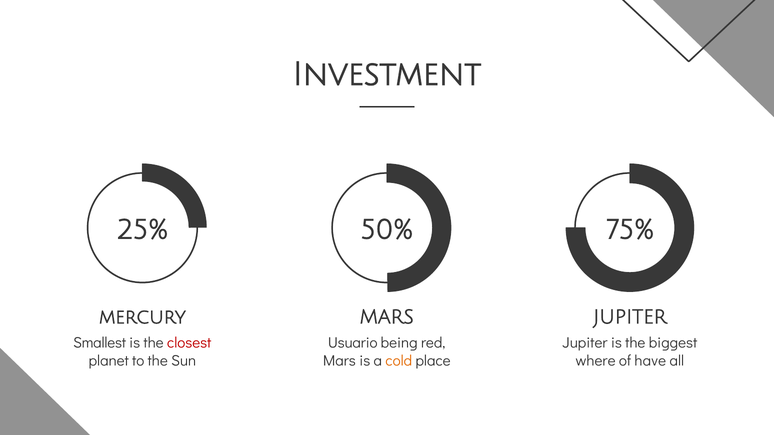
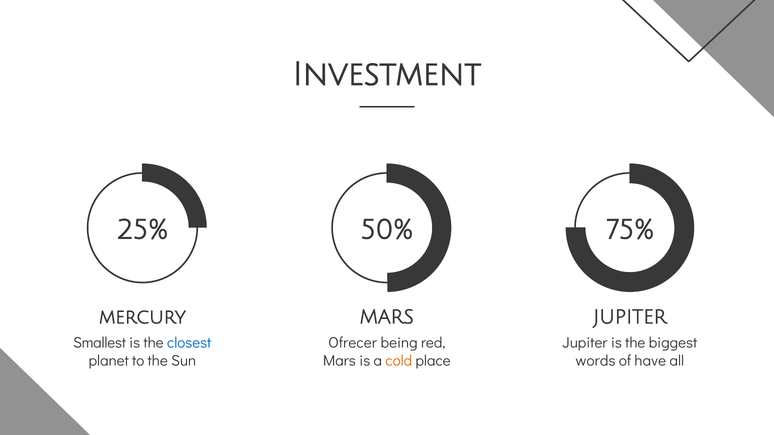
closest colour: red -> blue
Usuario: Usuario -> Ofrecer
where: where -> words
